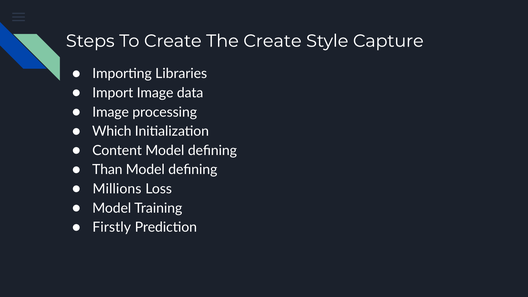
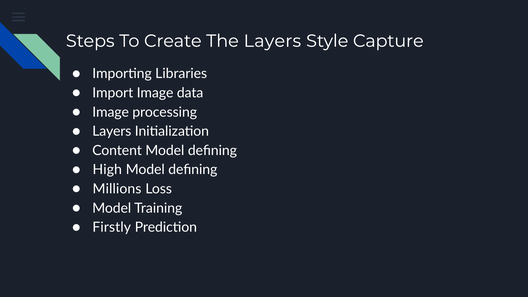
The Create: Create -> Layers
Which at (112, 131): Which -> Layers
Than: Than -> High
